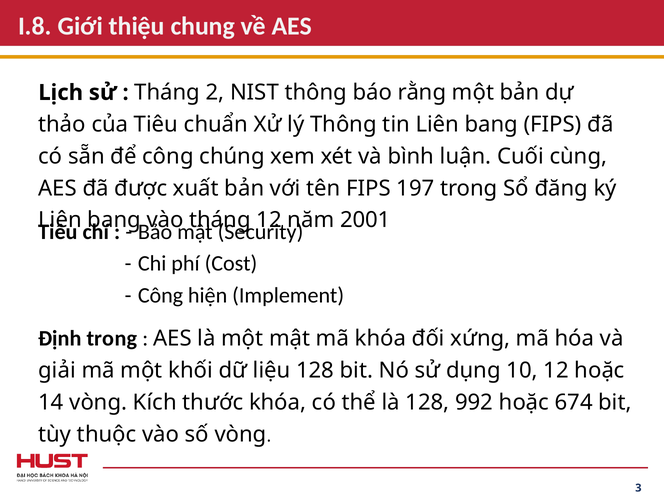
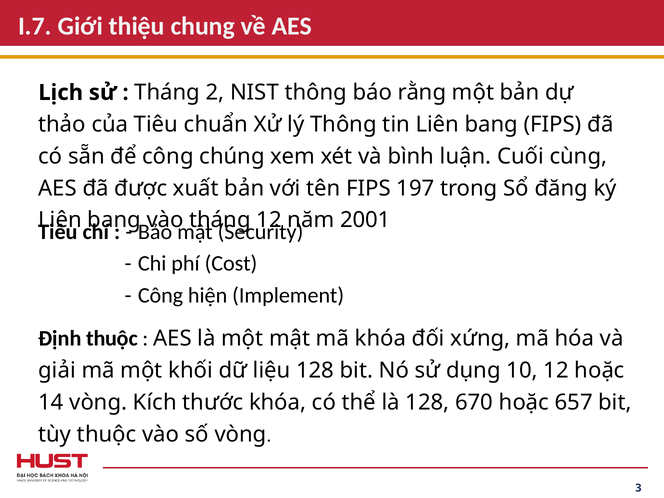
I.8: I.8 -> I.7
Định trong: trong -> thuộc
992: 992 -> 670
674: 674 -> 657
